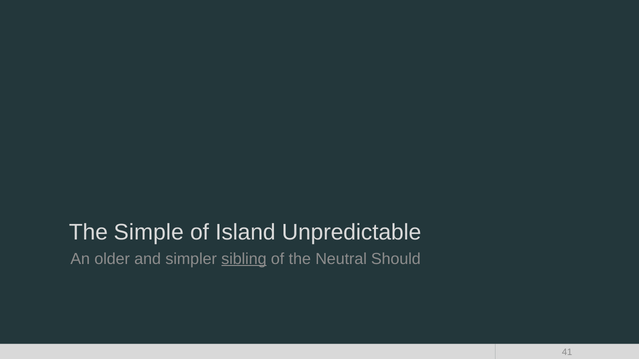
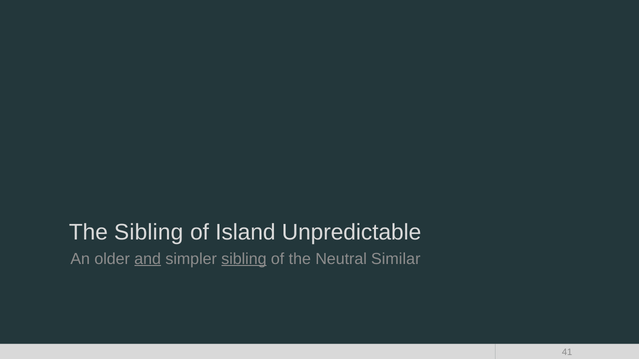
The Simple: Simple -> Sibling
and underline: none -> present
Should: Should -> Similar
